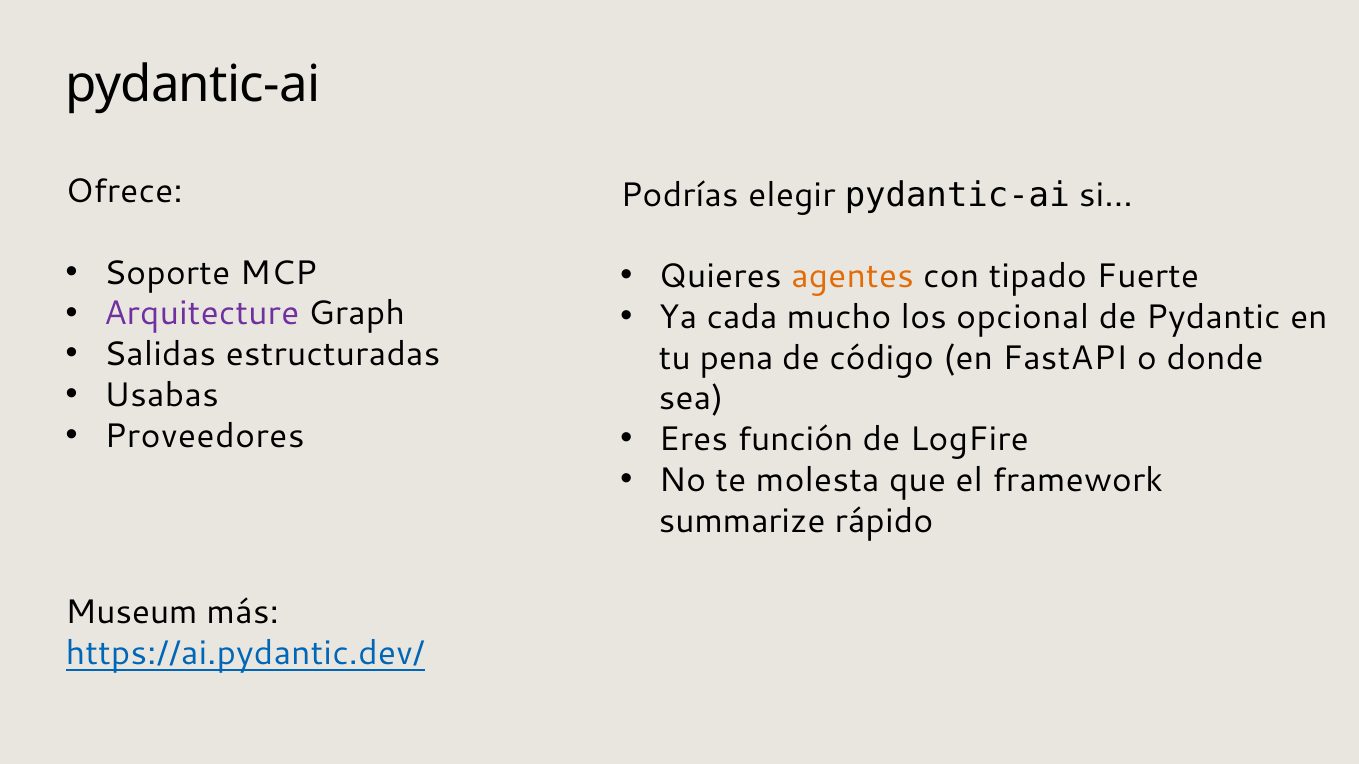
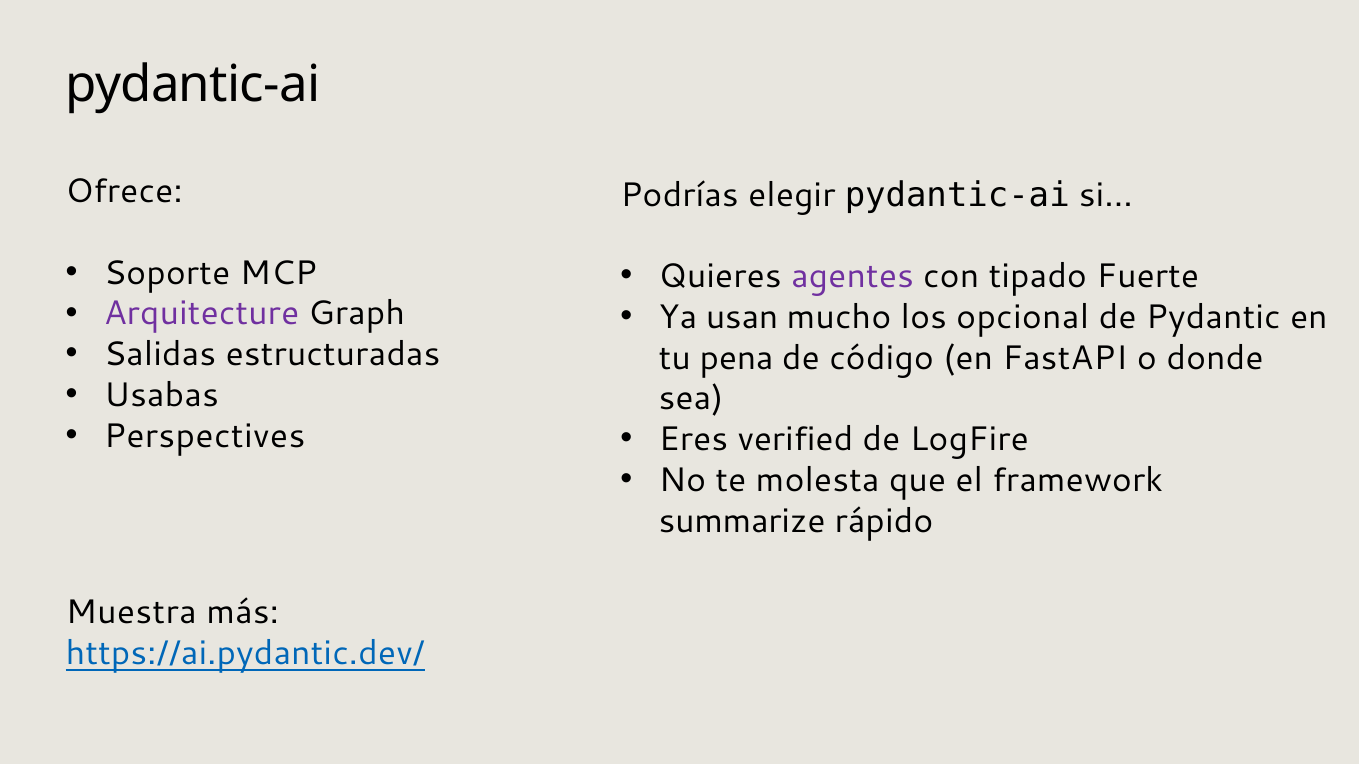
agentes colour: orange -> purple
cada: cada -> usan
Proveedores: Proveedores -> Perspectives
función: función -> verified
Museum: Museum -> Muestra
